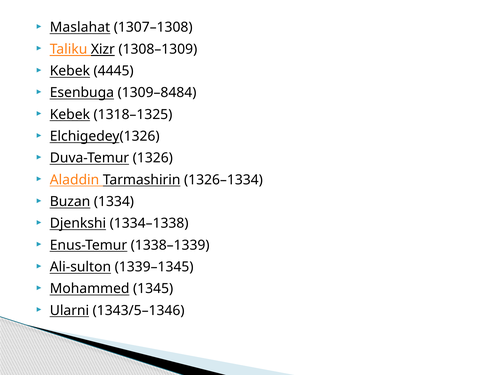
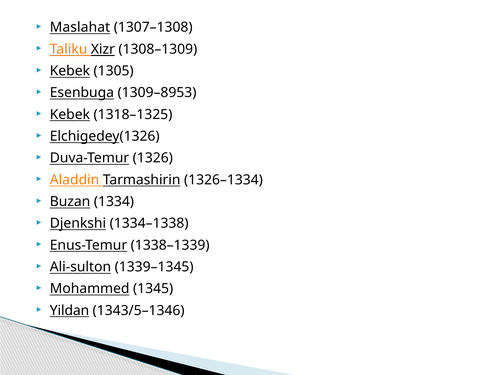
4445: 4445 -> 1305
1309–8484: 1309–8484 -> 1309–8953
Ularni: Ularni -> Yildan
